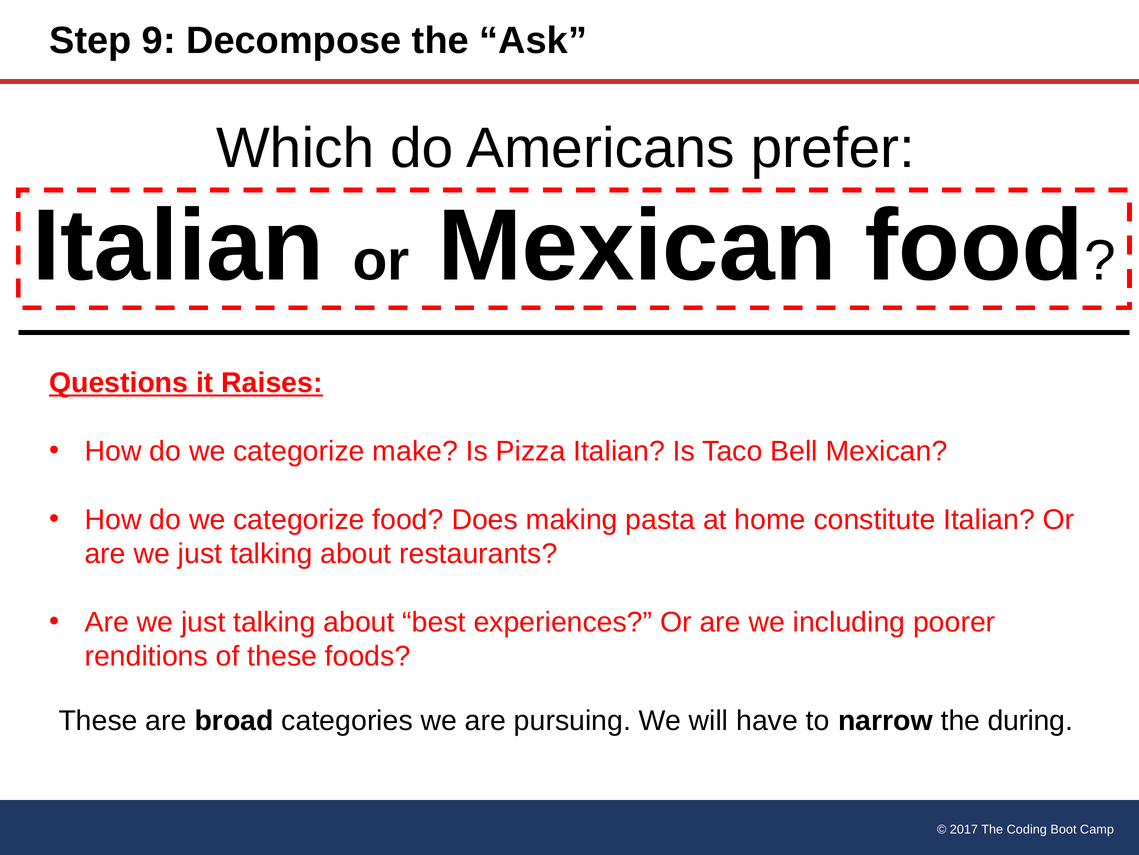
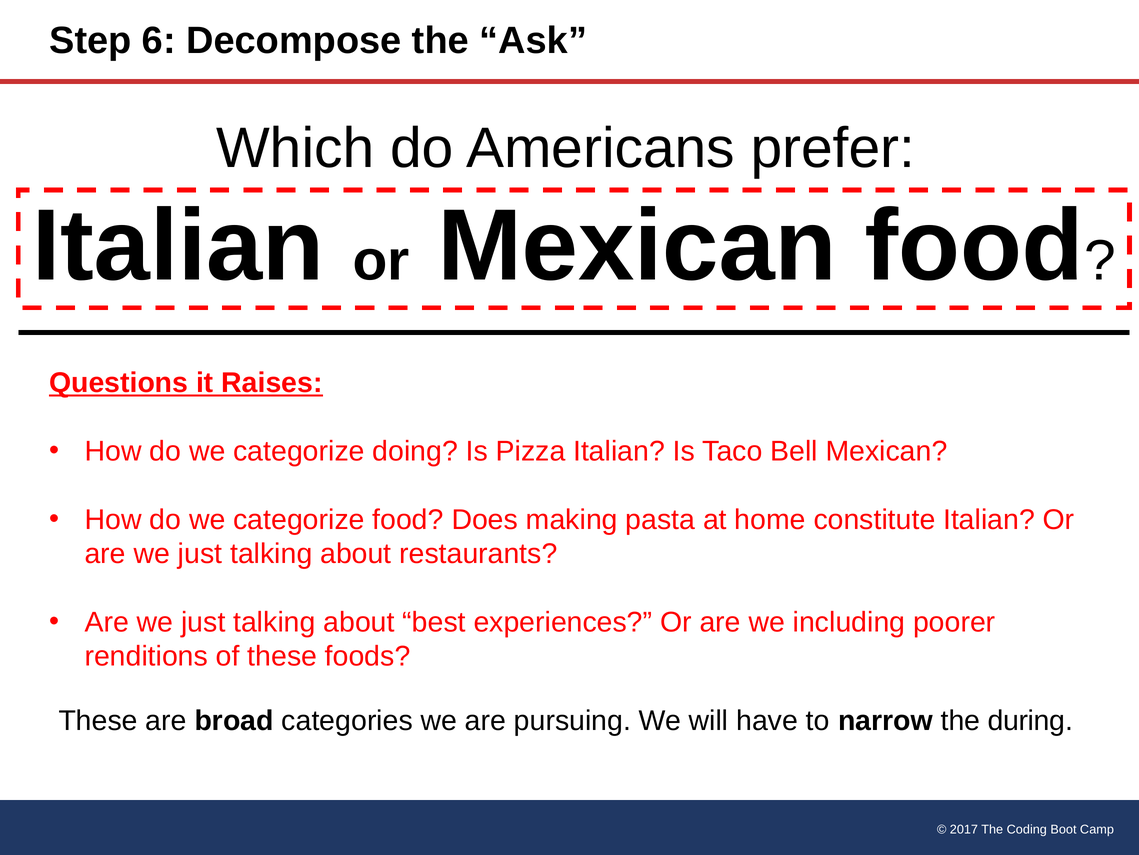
9: 9 -> 6
make: make -> doing
